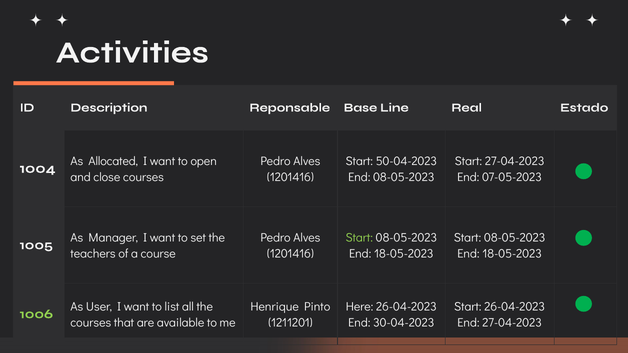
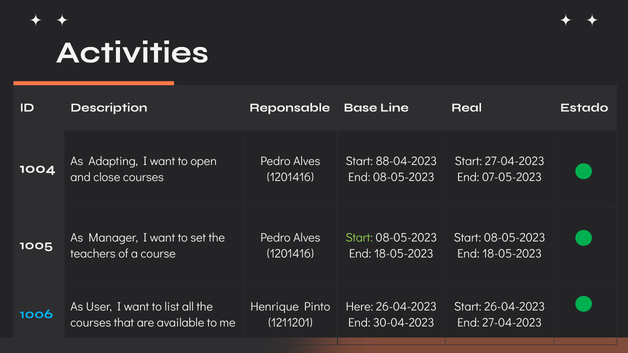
Allocated: Allocated -> Adapting
50-04-2023: 50-04-2023 -> 88-04-2023
1006 colour: light green -> light blue
